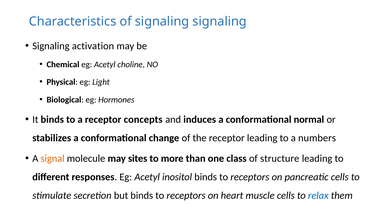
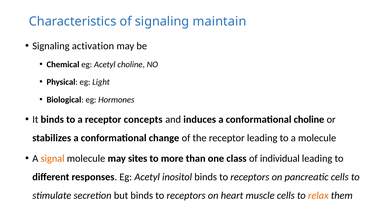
signaling signaling: signaling -> maintain
conformational normal: normal -> choline
a numbers: numbers -> molecule
structure: structure -> individual
relax colour: blue -> orange
